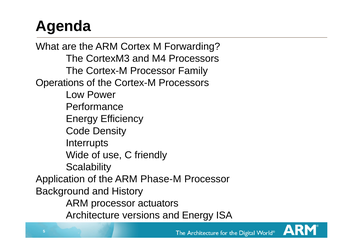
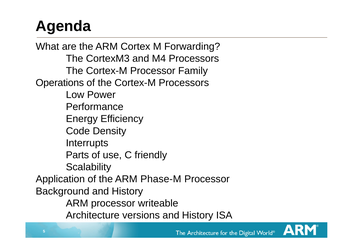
Wide: Wide -> Parts
actuators: actuators -> writeable
versions and Energy: Energy -> History
